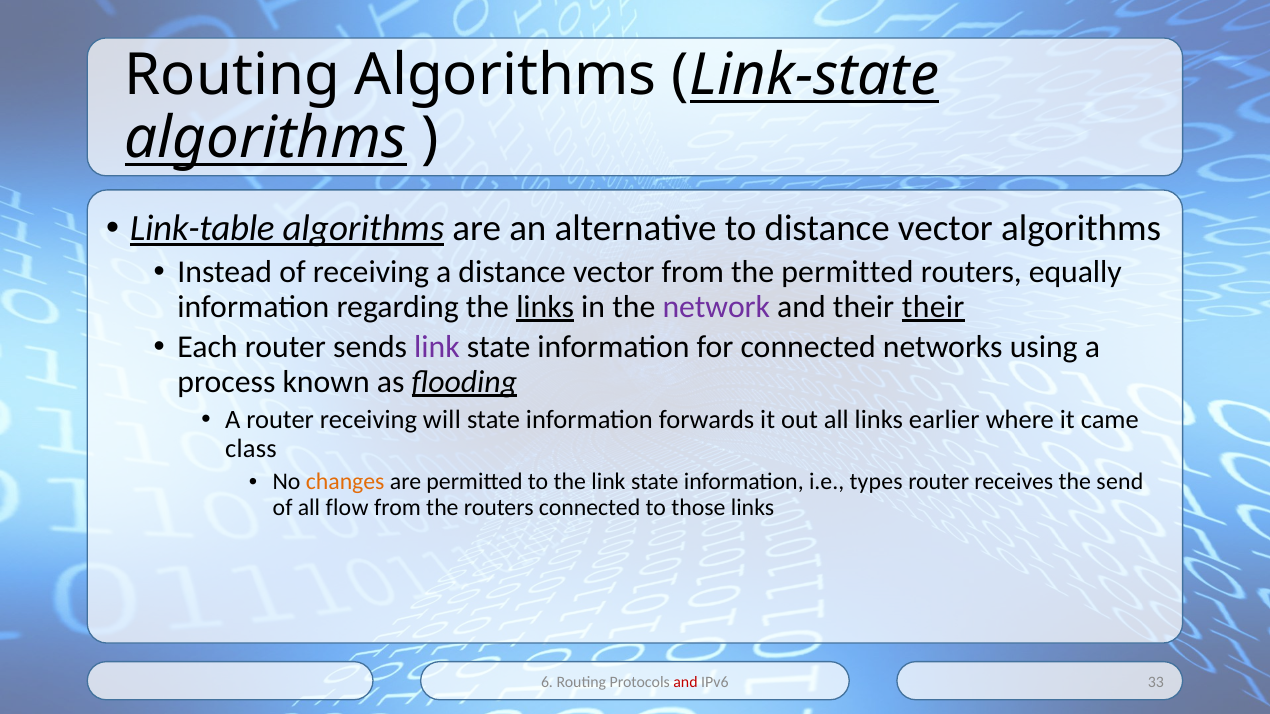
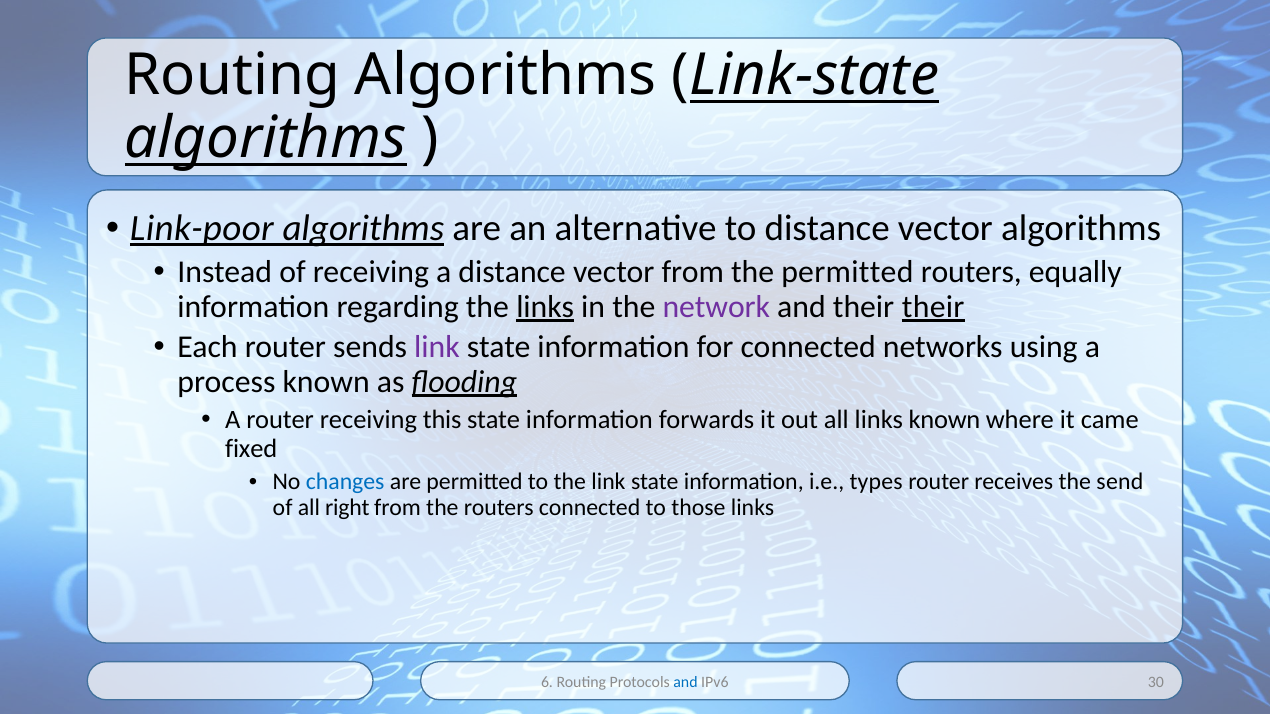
Link-table: Link-table -> Link-poor
will: will -> this
links earlier: earlier -> known
class: class -> fixed
changes colour: orange -> blue
flow: flow -> right
and at (685, 682) colour: red -> blue
33: 33 -> 30
